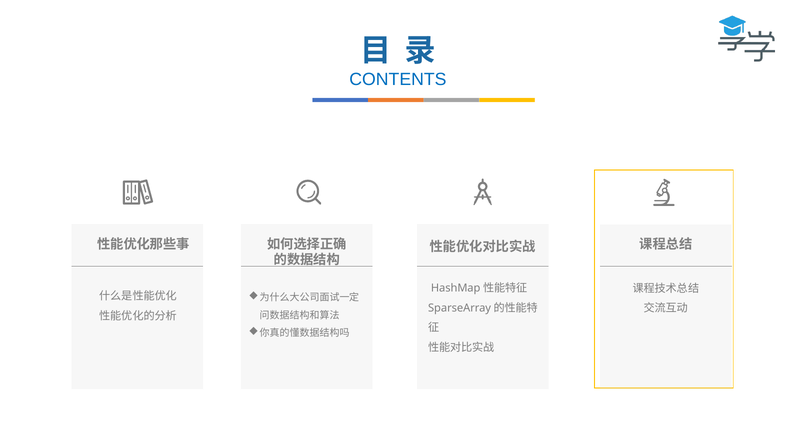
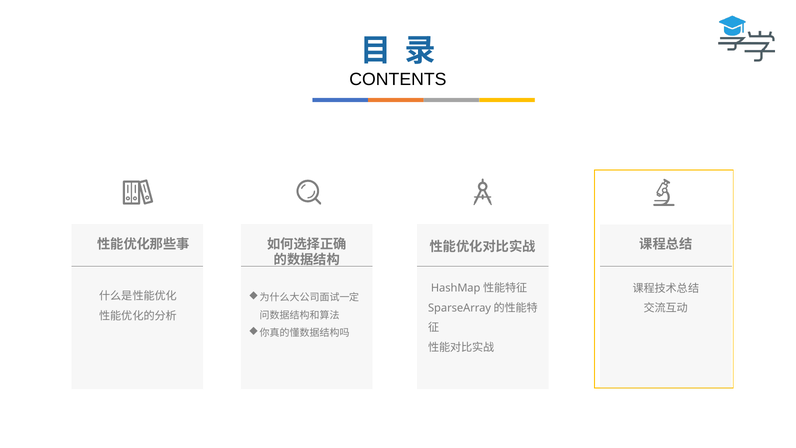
CONTENTS colour: blue -> black
